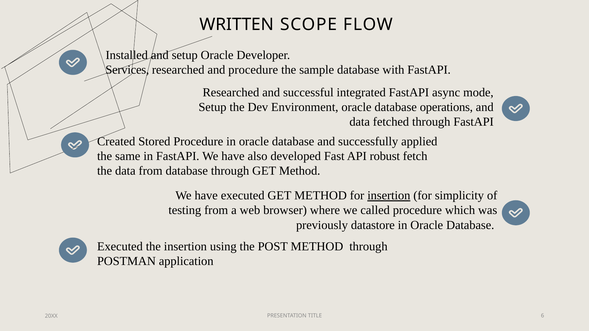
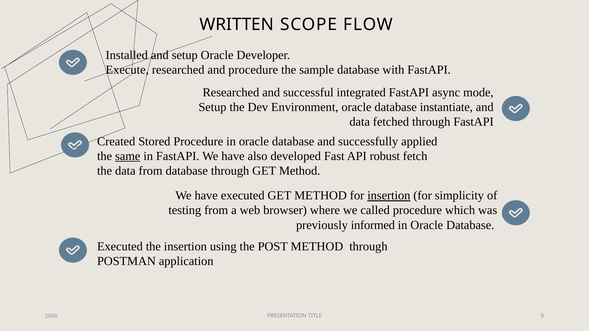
Services: Services -> Execute
operations: operations -> instantiate
same underline: none -> present
datastore: datastore -> informed
